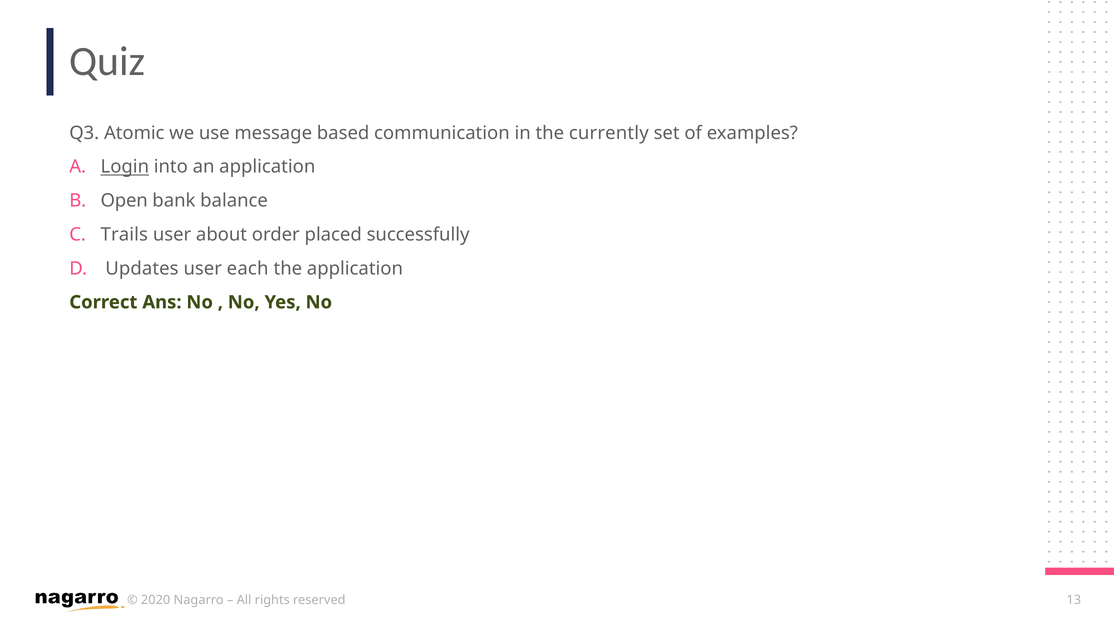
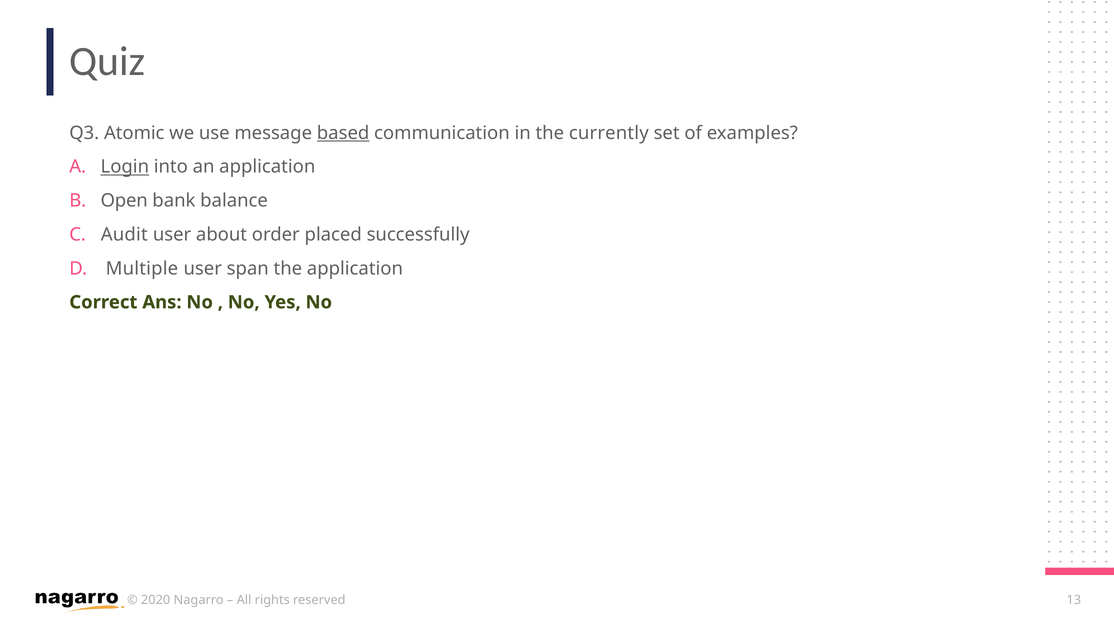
based underline: none -> present
Trails: Trails -> Audit
Updates: Updates -> Multiple
each: each -> span
